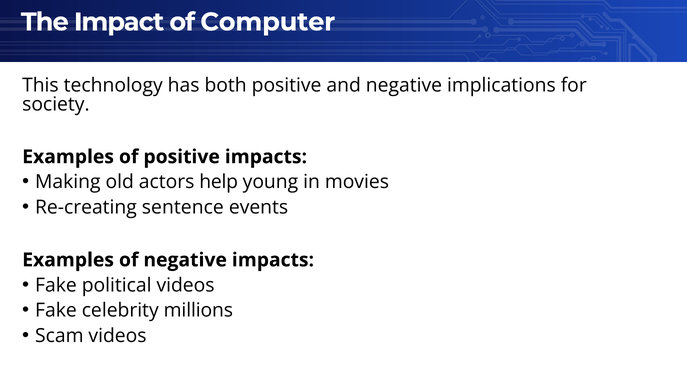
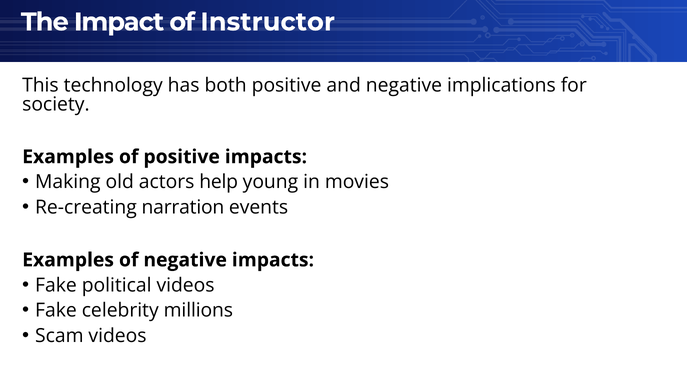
Computer: Computer -> Instructor
sentence: sentence -> narration
